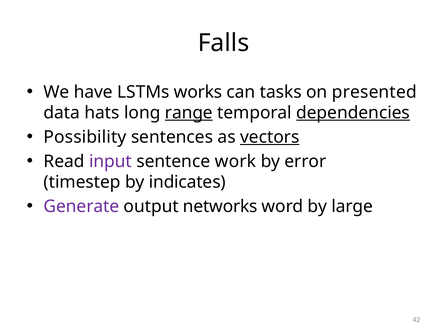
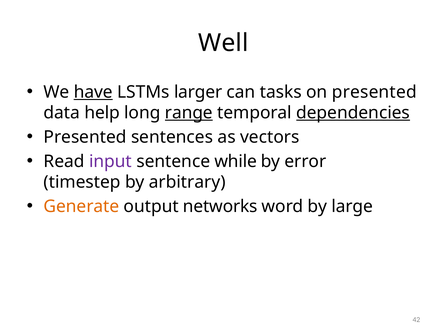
Falls: Falls -> Well
have underline: none -> present
works: works -> larger
hats: hats -> help
Possibility at (85, 137): Possibility -> Presented
vectors underline: present -> none
work: work -> while
indicates: indicates -> arbitrary
Generate colour: purple -> orange
